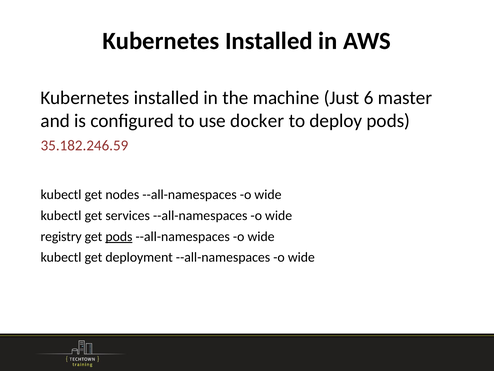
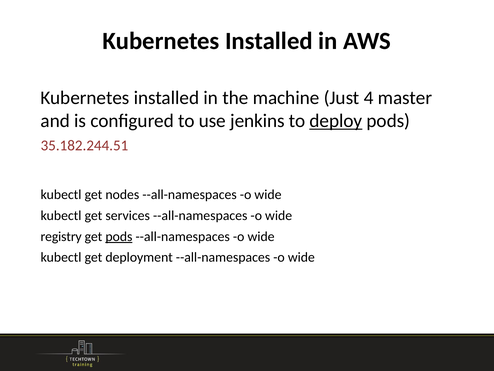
6: 6 -> 4
docker: docker -> jenkins
deploy underline: none -> present
35.182.246.59: 35.182.246.59 -> 35.182.244.51
